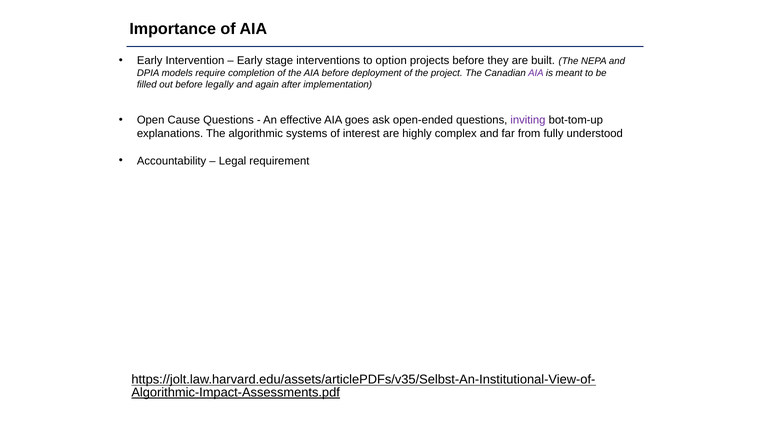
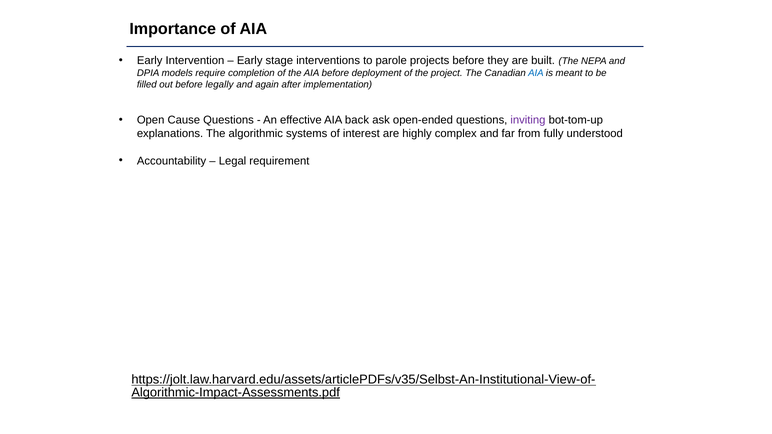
option: option -> parole
AIA at (536, 73) colour: purple -> blue
goes: goes -> back
